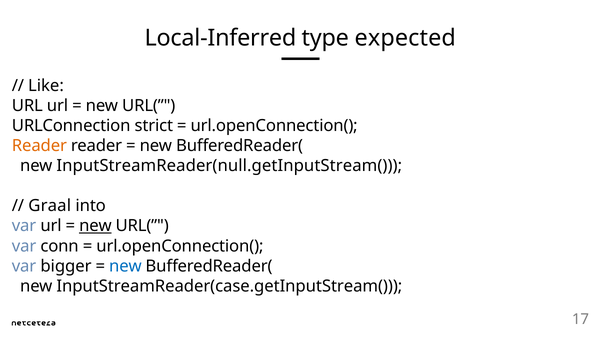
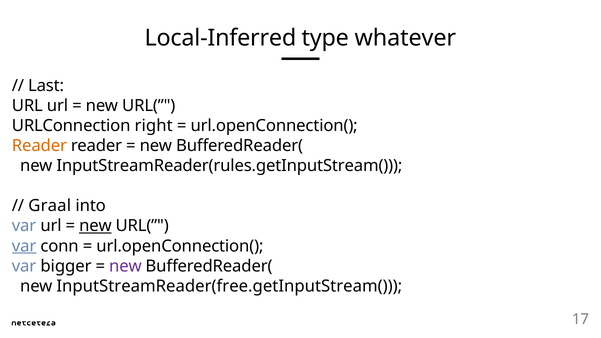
expected: expected -> whatever
Like: Like -> Last
strict: strict -> right
InputStreamReader(null.getInputStream(: InputStreamReader(null.getInputStream( -> InputStreamReader(rules.getInputStream(
var at (24, 246) underline: none -> present
new at (125, 266) colour: blue -> purple
InputStreamReader(case.getInputStream(: InputStreamReader(case.getInputStream( -> InputStreamReader(free.getInputStream(
